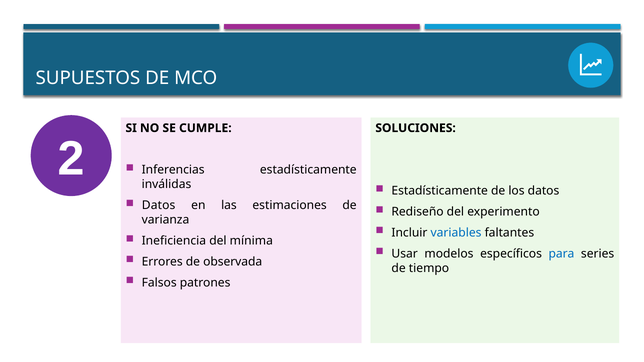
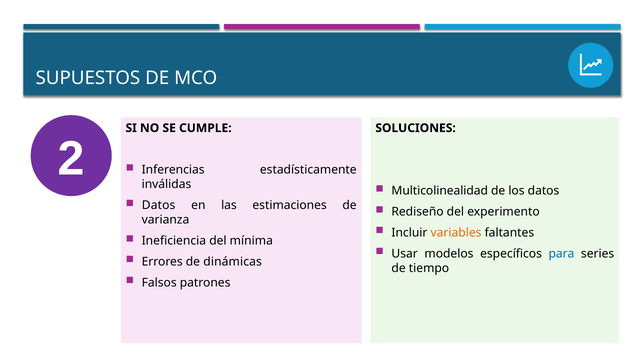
Estadísticamente at (440, 191): Estadísticamente -> Multicolinealidad
variables colour: blue -> orange
observada: observada -> dinámicas
